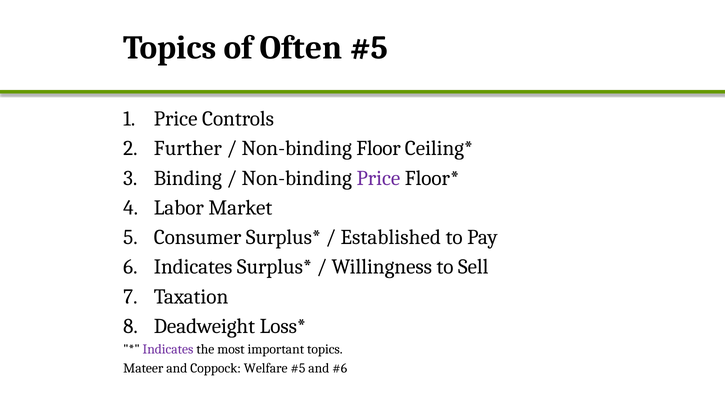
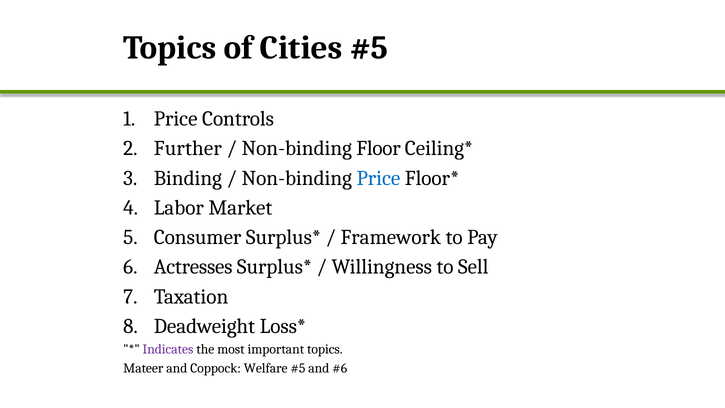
Often: Often -> Cities
Price at (378, 178) colour: purple -> blue
Established: Established -> Framework
6 Indicates: Indicates -> Actresses
